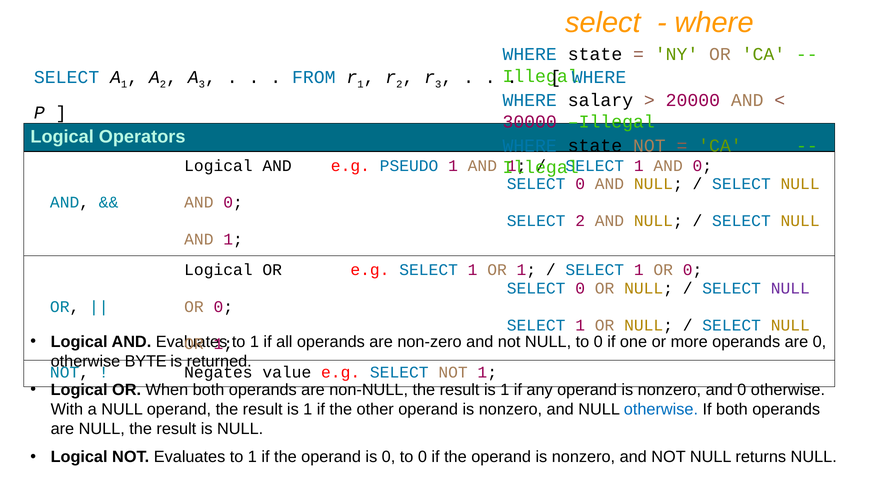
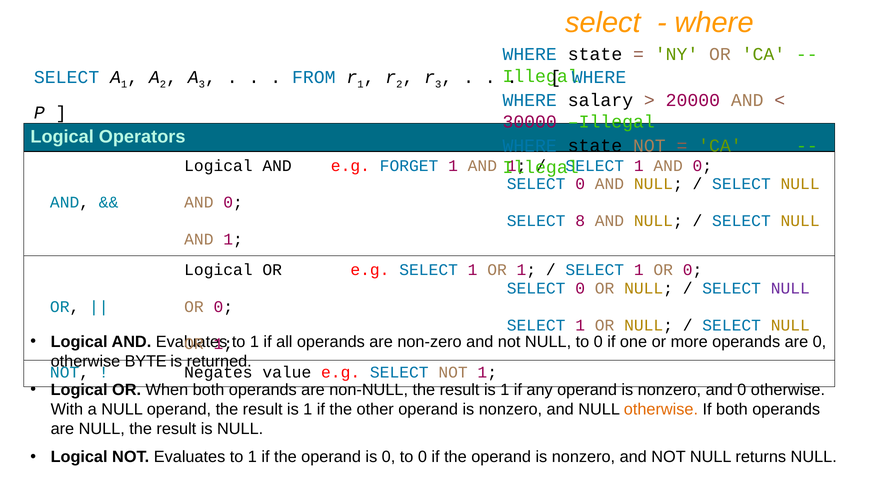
PSEUDO: PSEUDO -> FORGET
SELECT 2: 2 -> 8
otherwise at (661, 409) colour: blue -> orange
